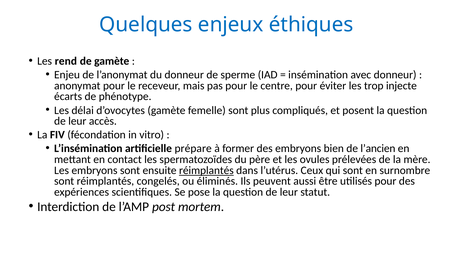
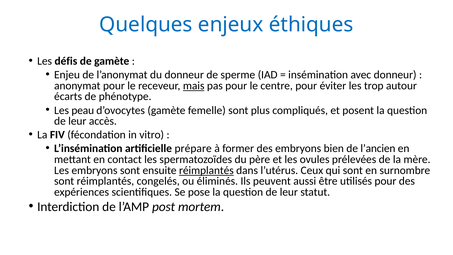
rend: rend -> défis
mais underline: none -> present
injecte: injecte -> autour
délai: délai -> peau
